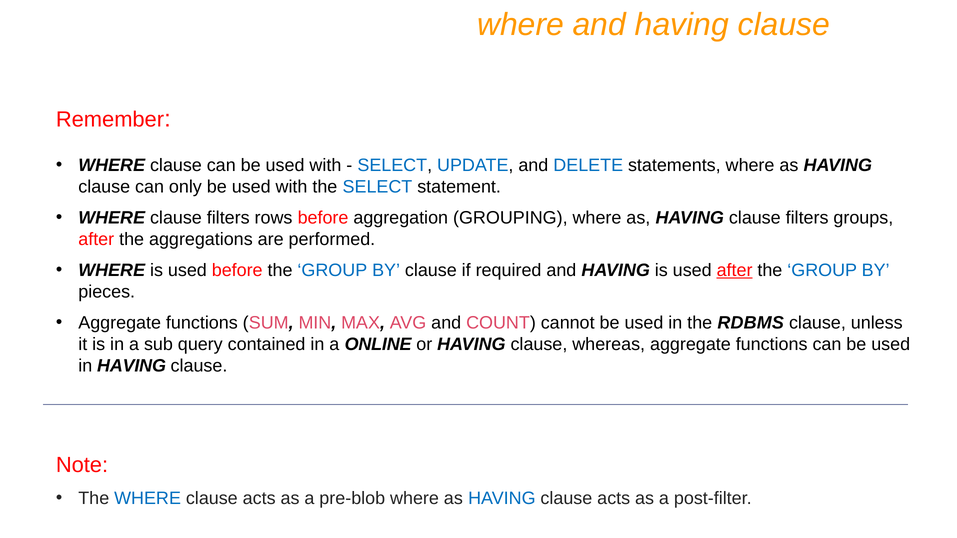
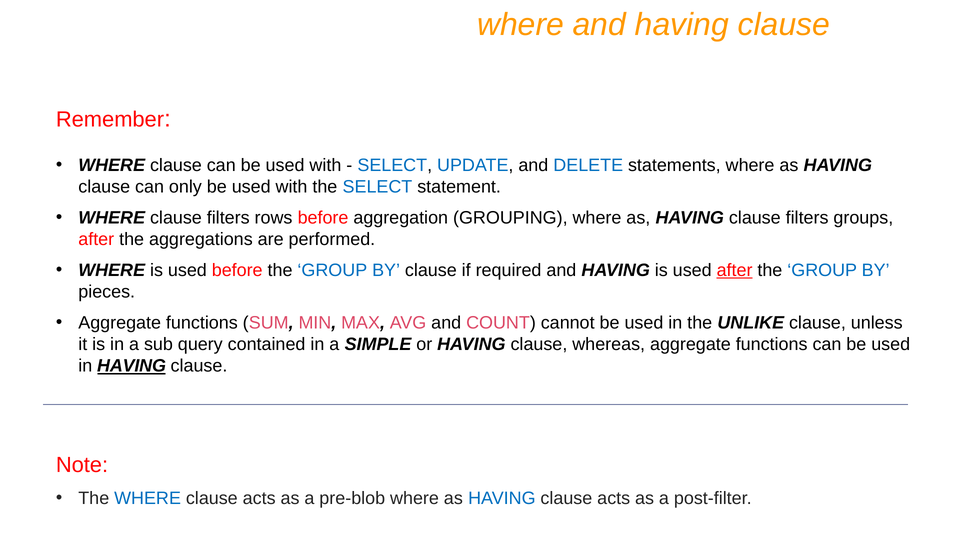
RDBMS: RDBMS -> UNLIKE
ONLINE: ONLINE -> SIMPLE
HAVING at (132, 366) underline: none -> present
